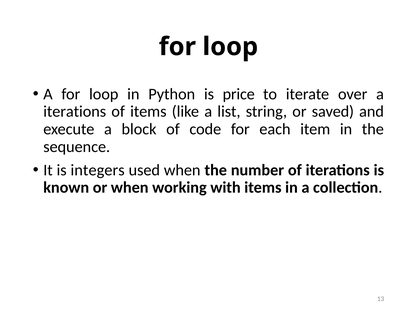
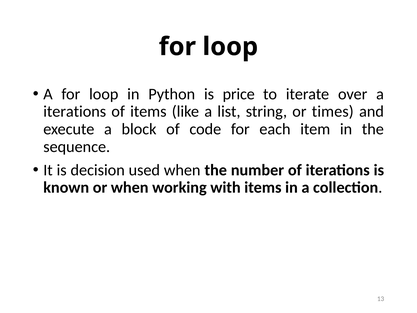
saved: saved -> times
integers: integers -> decision
